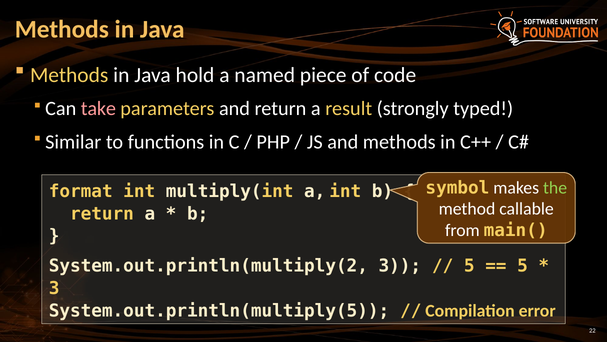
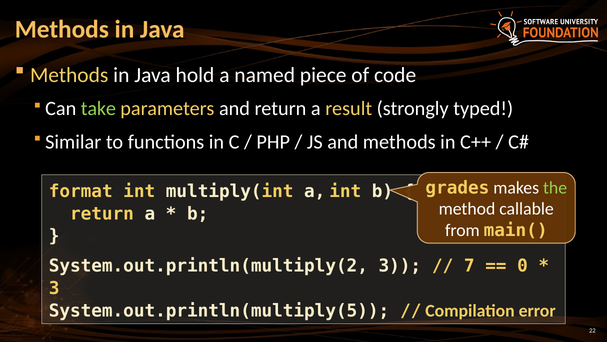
take colour: pink -> light green
symbol: symbol -> grades
5 at (469, 266): 5 -> 7
5 at (523, 266): 5 -> 0
